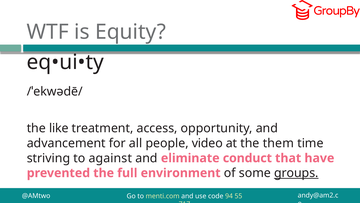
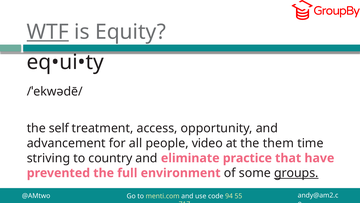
WTF underline: none -> present
like: like -> self
against: against -> country
conduct: conduct -> practice
